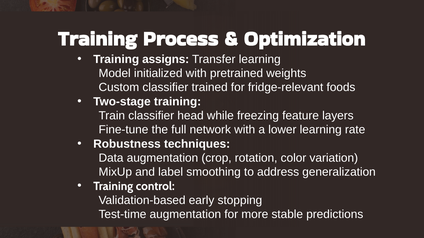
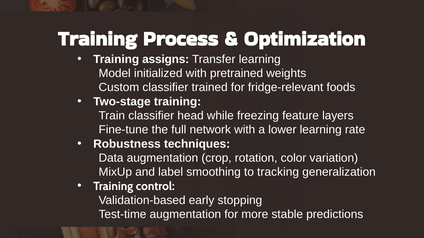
address: address -> tracking
